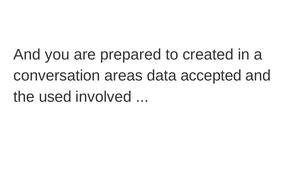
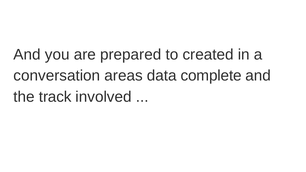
accepted: accepted -> complete
used: used -> track
